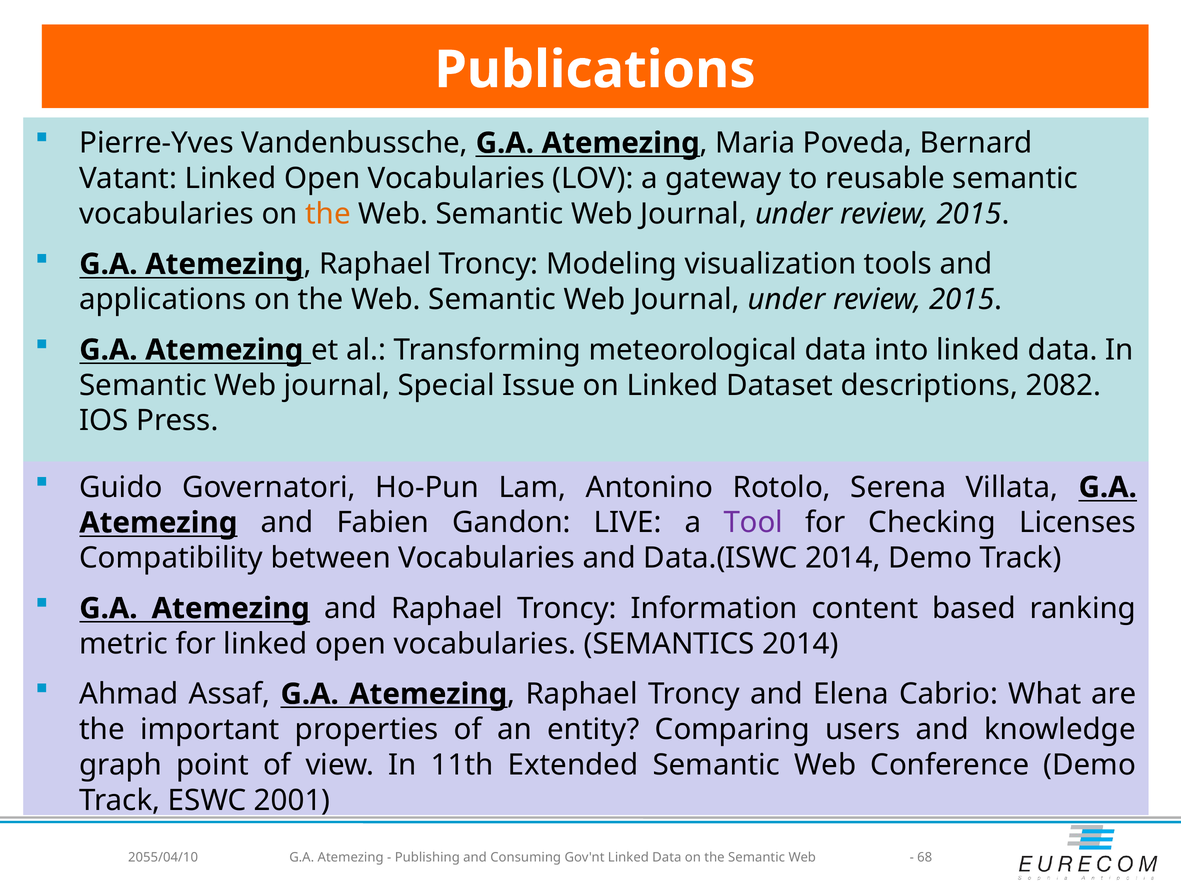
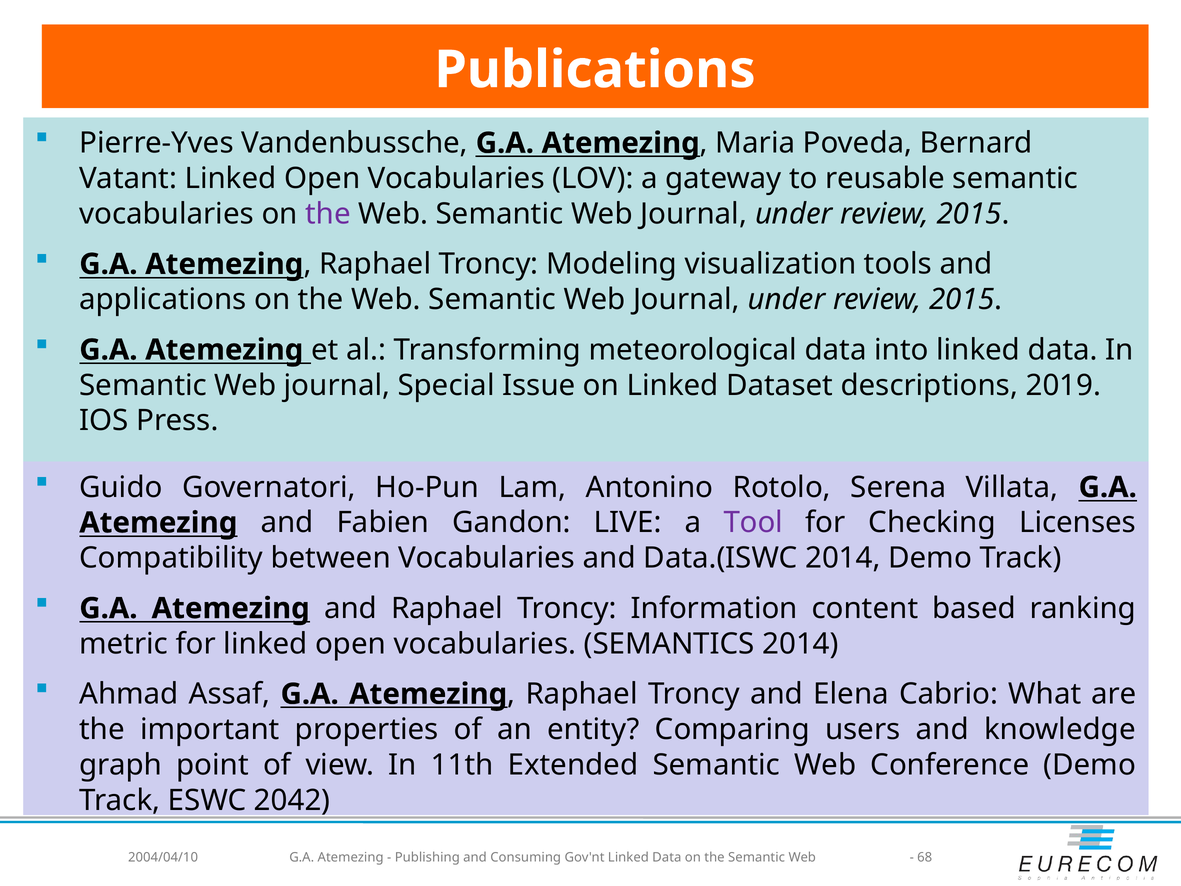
the at (328, 214) colour: orange -> purple
2082: 2082 -> 2019
2001: 2001 -> 2042
2055/04/10: 2055/04/10 -> 2004/04/10
